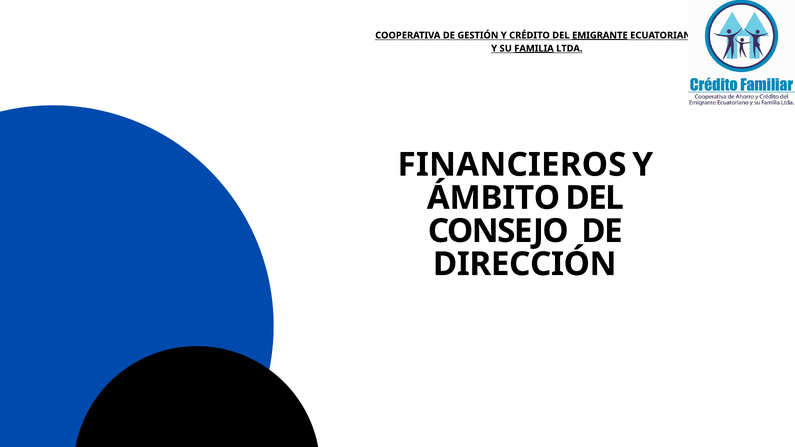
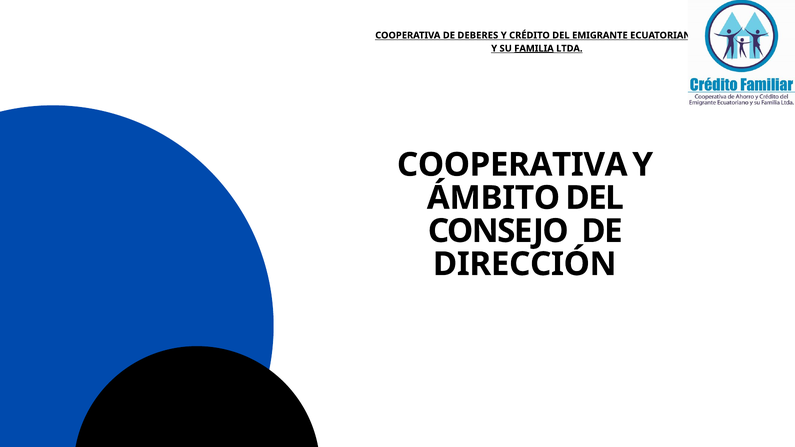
GESTIÓN: GESTIÓN -> DEBERES
EMIGRANTE underline: present -> none
FINANCIEROS at (512, 165): FINANCIEROS -> COOPERATIVA
